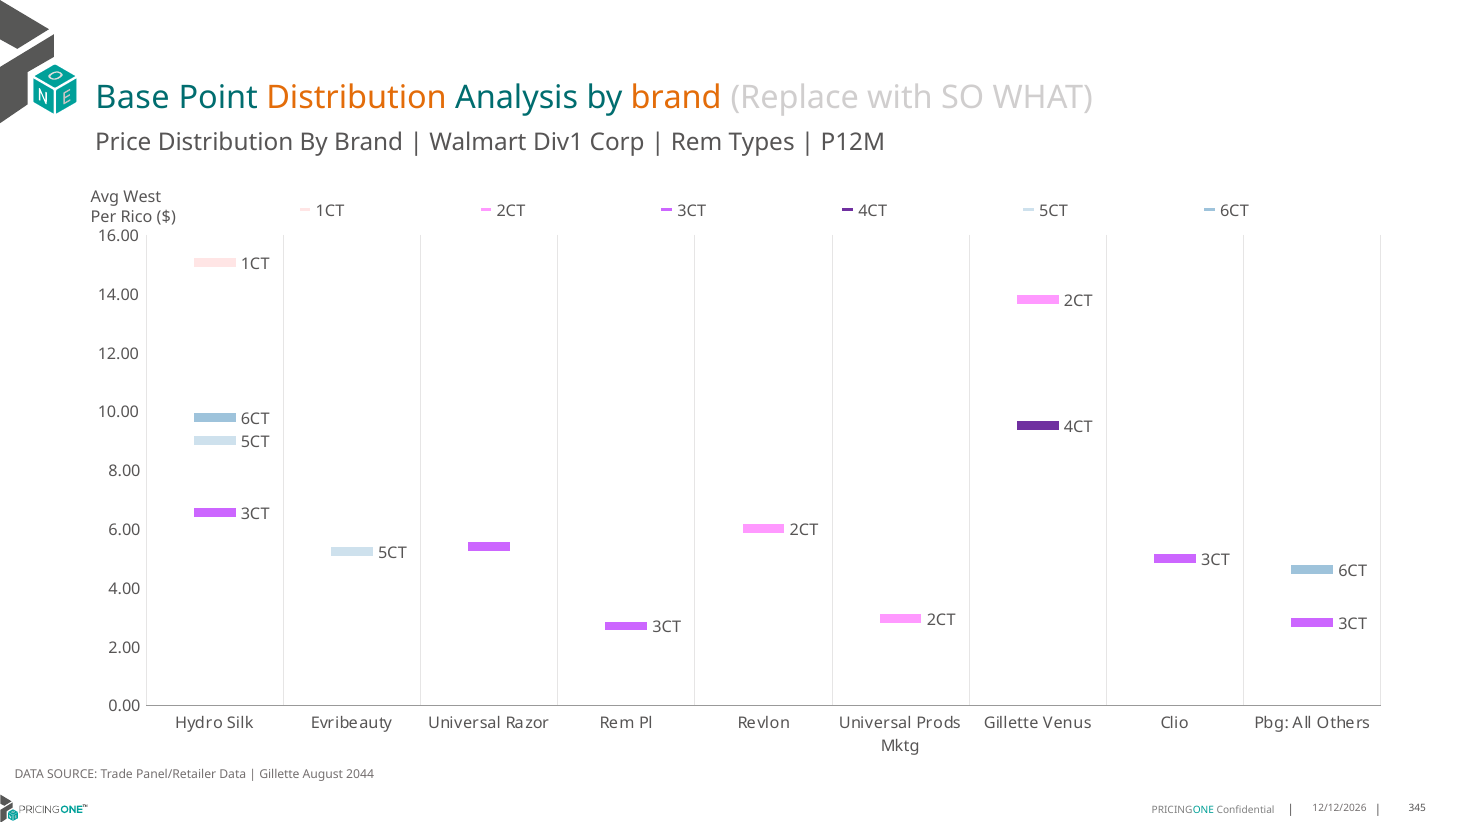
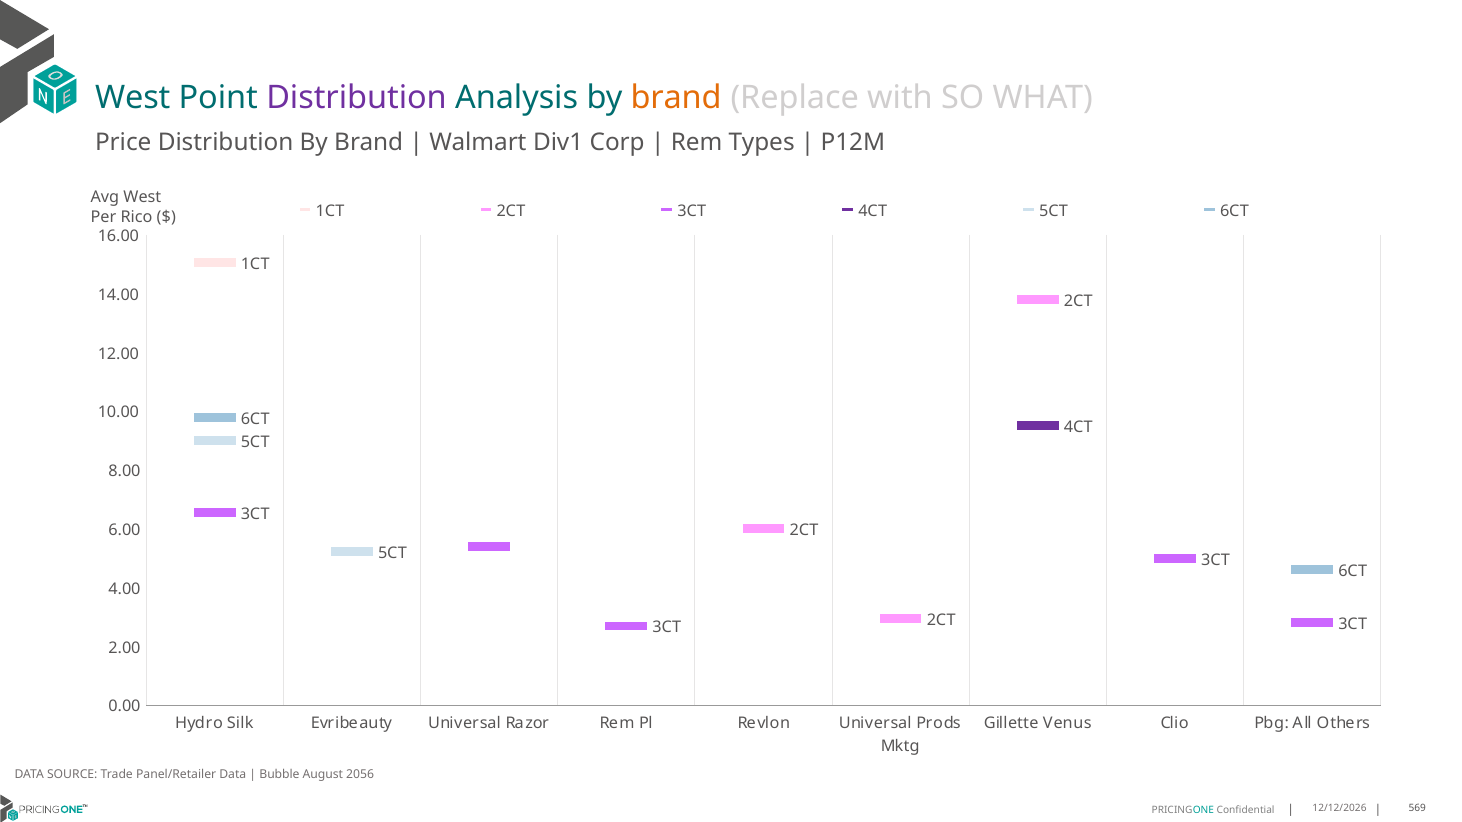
Base at (133, 98): Base -> West
Distribution at (357, 98) colour: orange -> purple
Gillette at (279, 775): Gillette -> Bubble
2044: 2044 -> 2056
345: 345 -> 569
